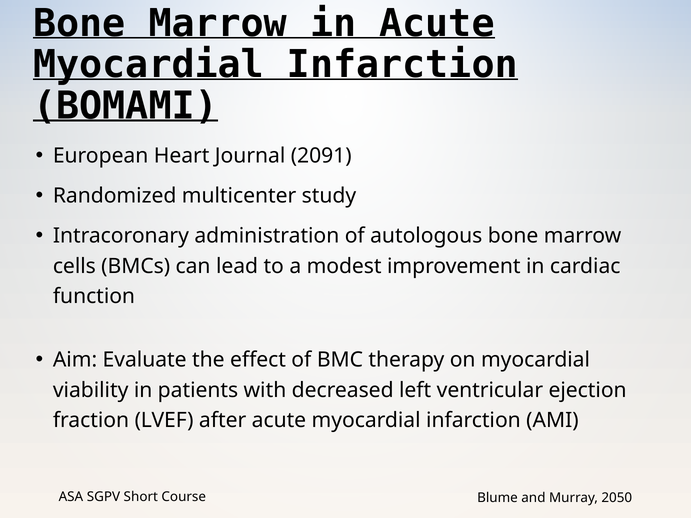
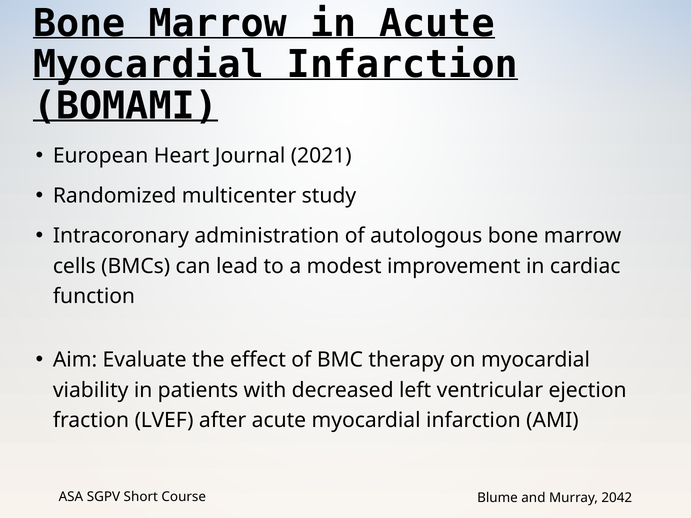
2091: 2091 -> 2021
2050: 2050 -> 2042
